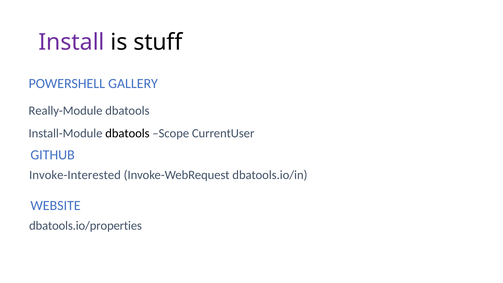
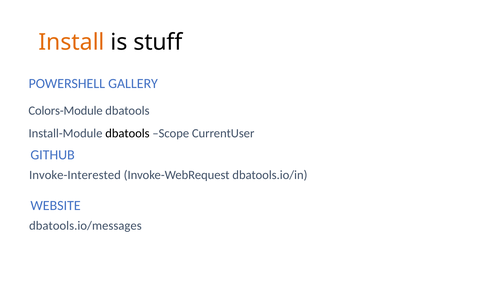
Install colour: purple -> orange
Really-Module: Really-Module -> Colors-Module
dbatools.io/properties: dbatools.io/properties -> dbatools.io/messages
